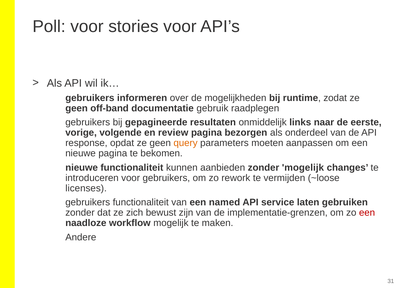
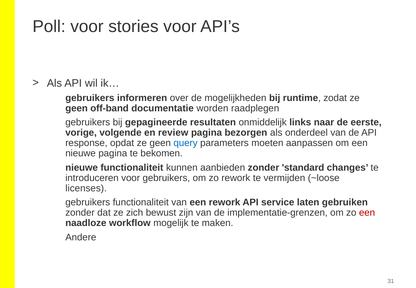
gebruik: gebruik -> worden
query colour: orange -> blue
zonder mogelijk: mogelijk -> standard
een named: named -> rework
